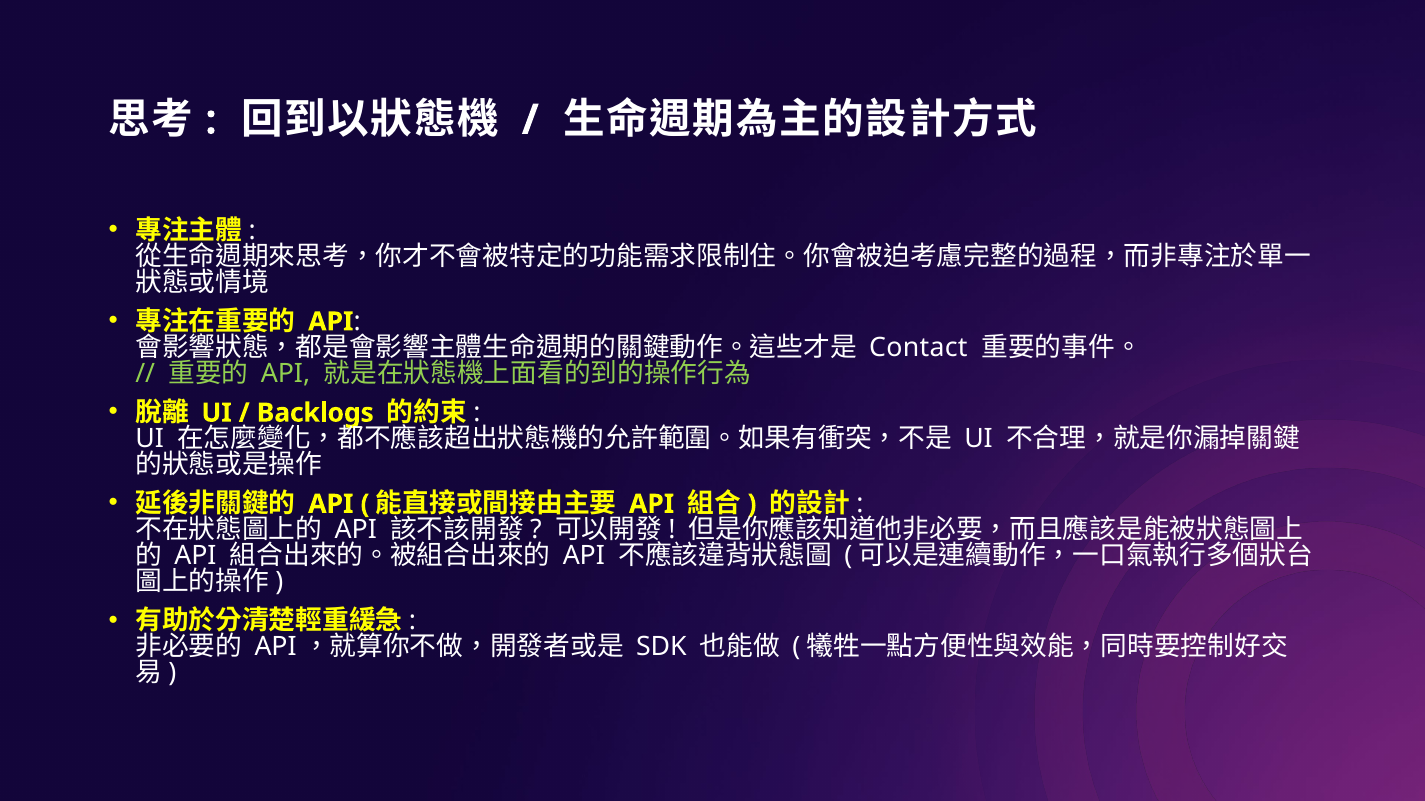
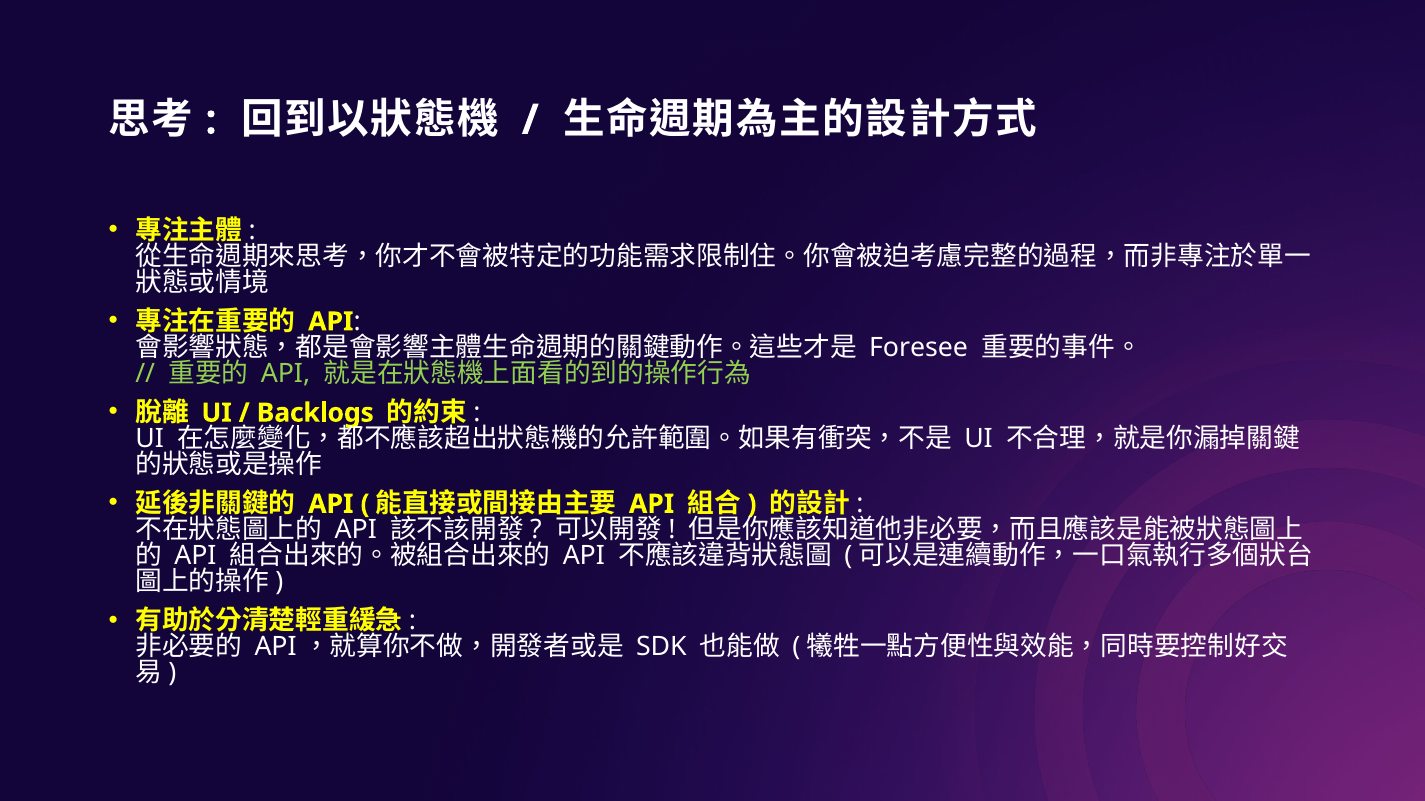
Contact: Contact -> Foresee
